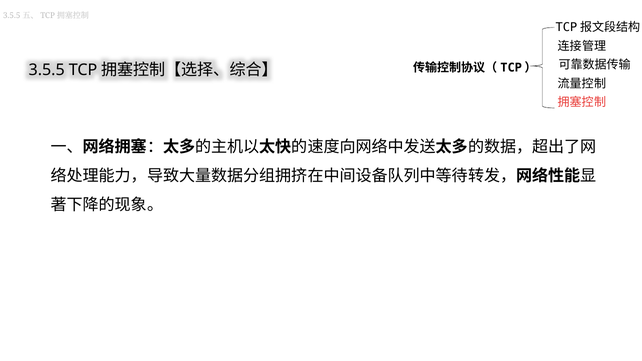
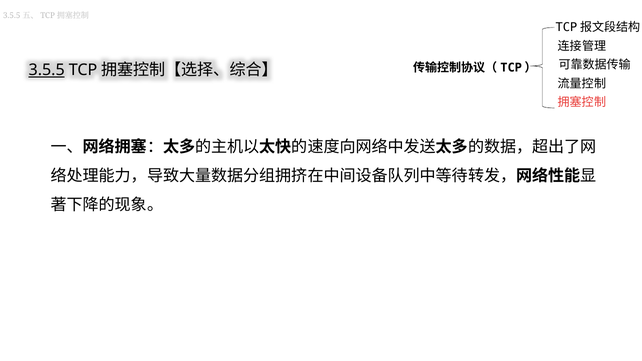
3.5.5 underline: none -> present
